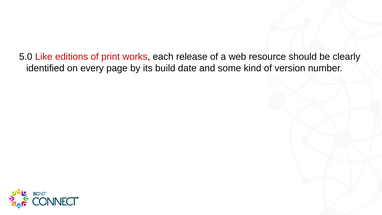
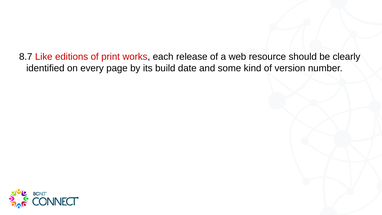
5.0: 5.0 -> 8.7
